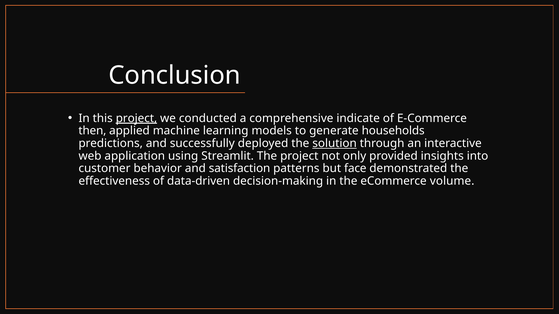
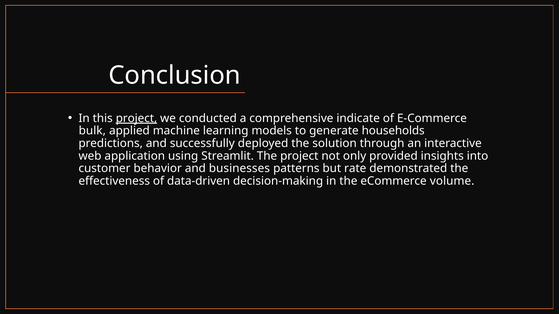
then: then -> bulk
solution underline: present -> none
satisfaction: satisfaction -> businesses
face: face -> rate
